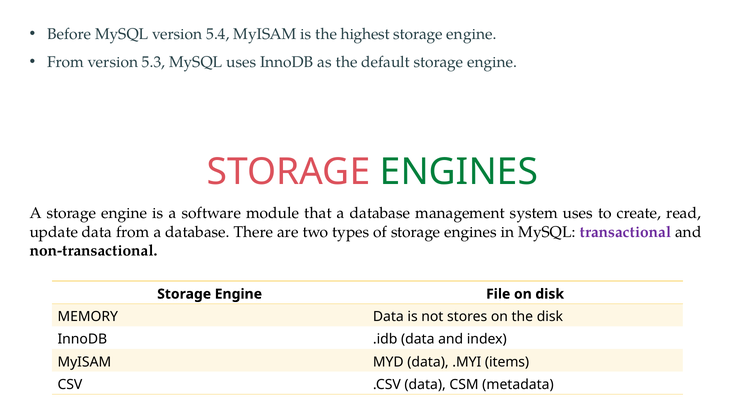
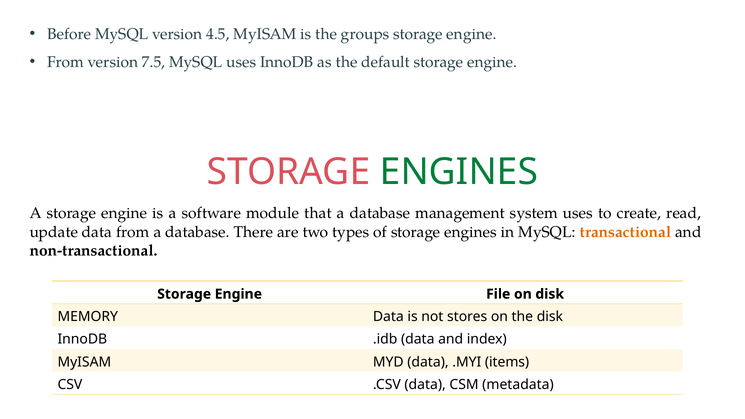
5.4: 5.4 -> 4.5
highest: highest -> groups
5.3: 5.3 -> 7.5
transactional colour: purple -> orange
